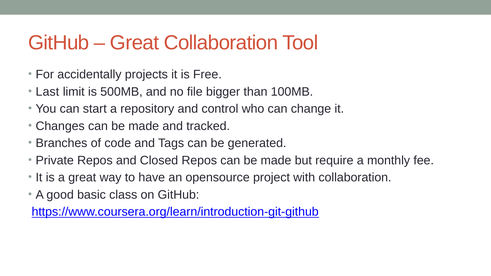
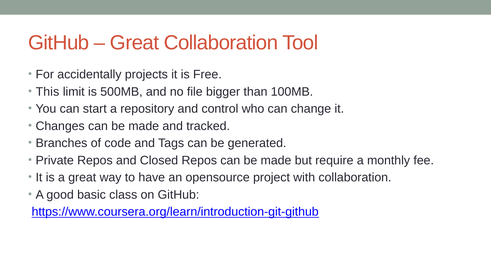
Last: Last -> This
